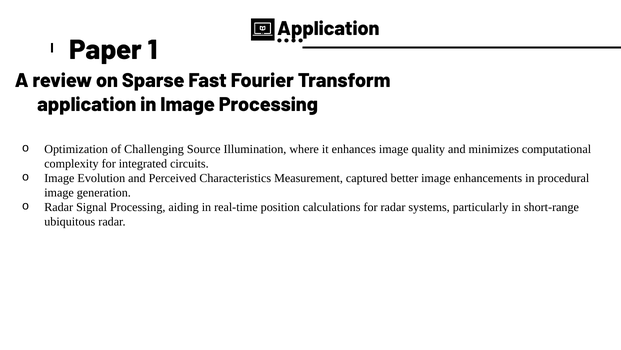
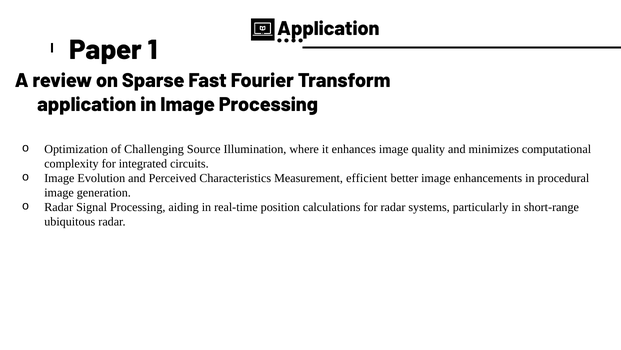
captured: captured -> efficient
